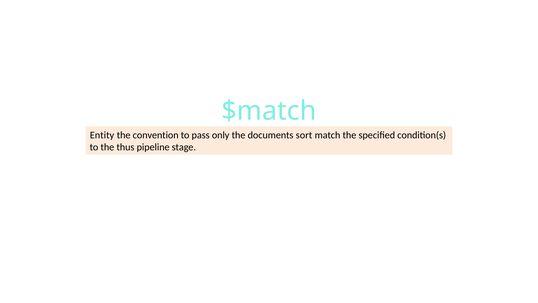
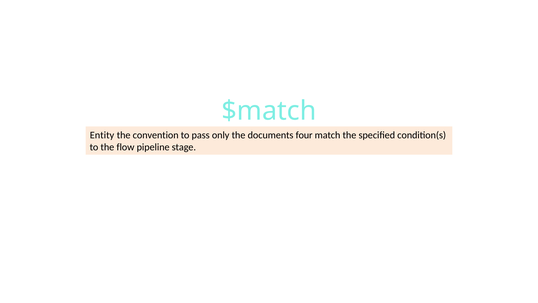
sort: sort -> four
thus: thus -> flow
